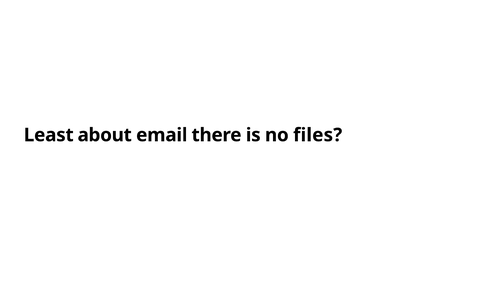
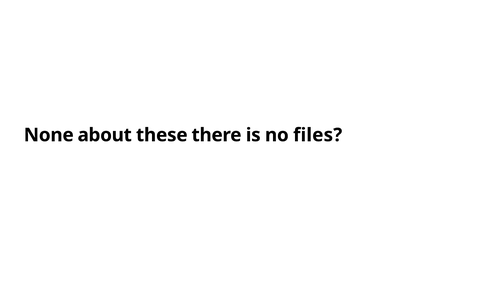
Least: Least -> None
email: email -> these
